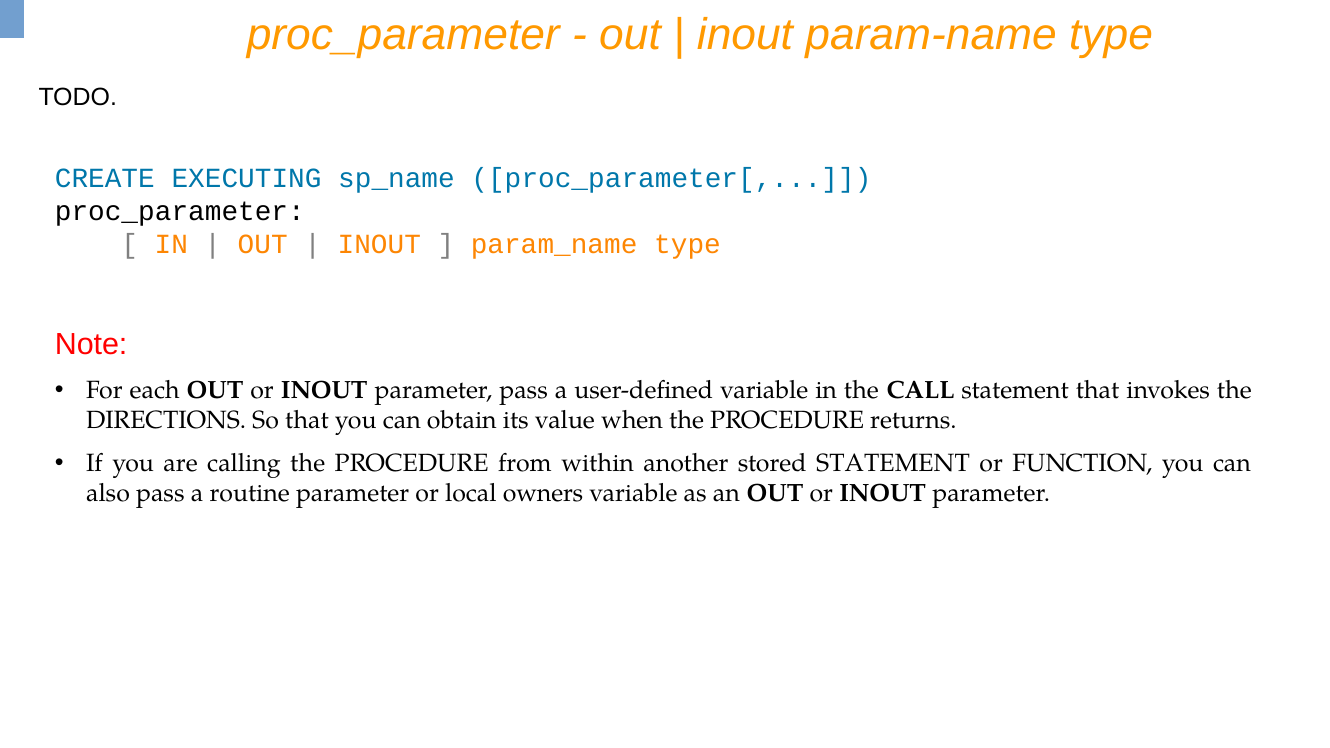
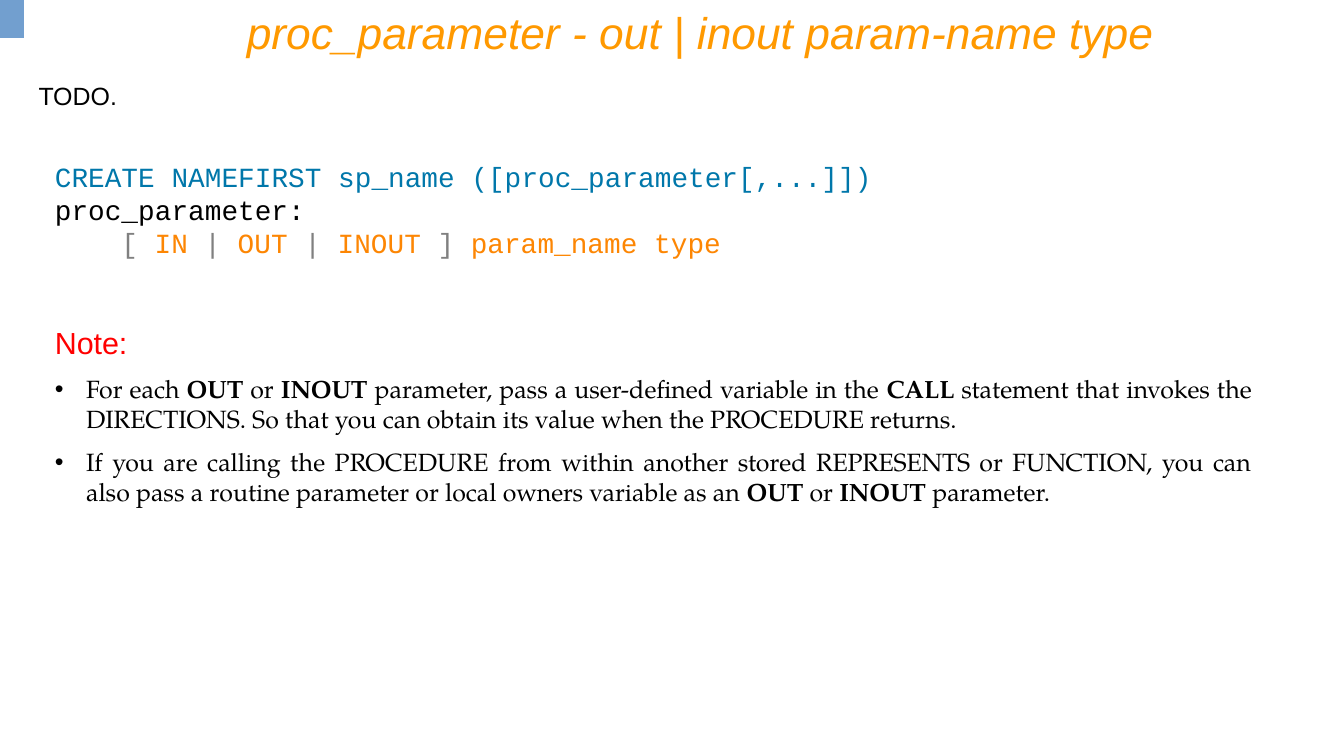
EXECUTING: EXECUTING -> NAMEFIRST
stored STATEMENT: STATEMENT -> REPRESENTS
